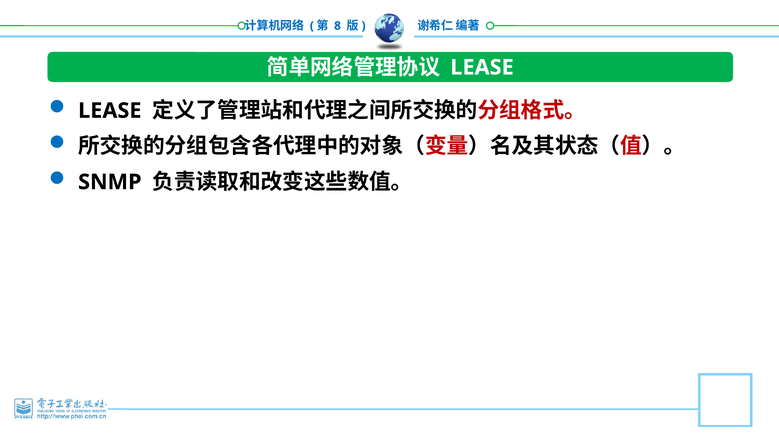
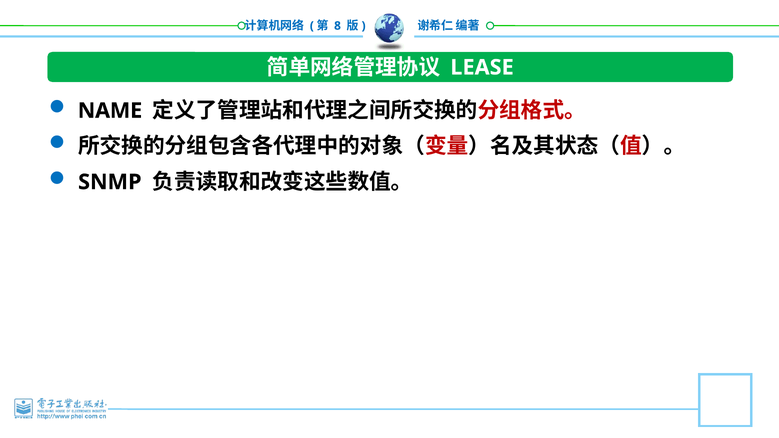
LEASE at (110, 111): LEASE -> NAME
